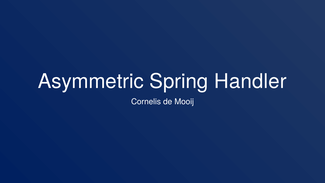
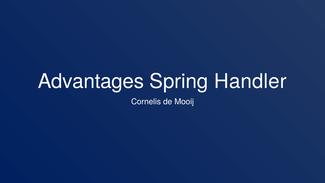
Asymmetric: Asymmetric -> Advantages
